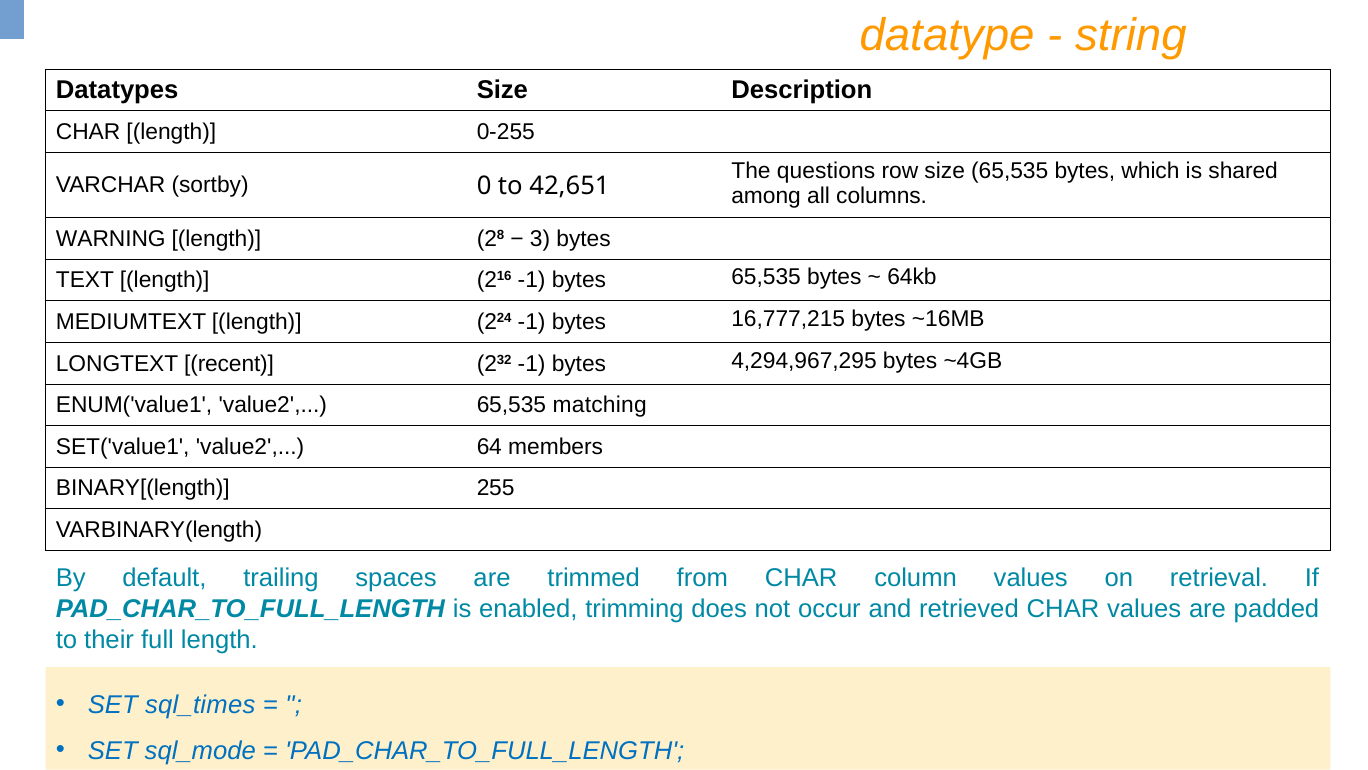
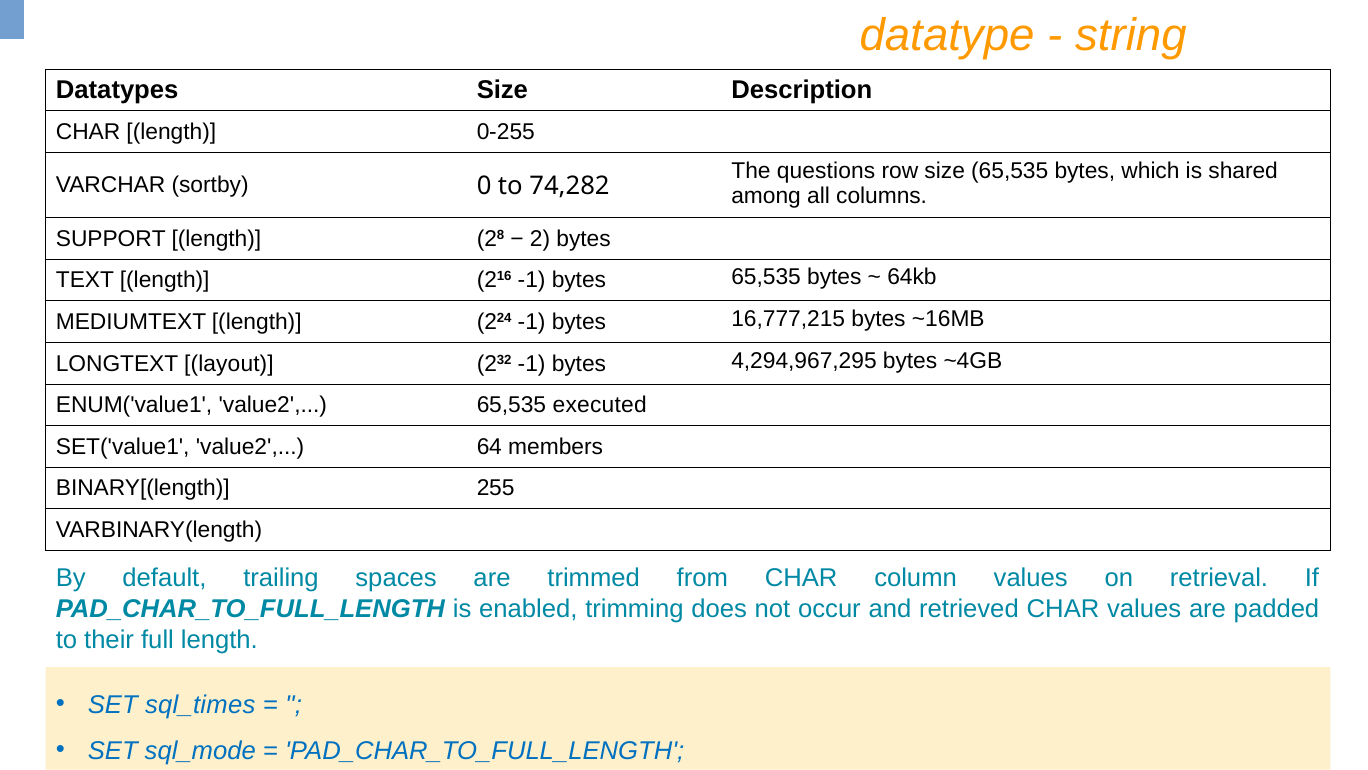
42,651: 42,651 -> 74,282
WARNING: WARNING -> SUPPORT
3: 3 -> 2
recent: recent -> layout
matching: matching -> executed
